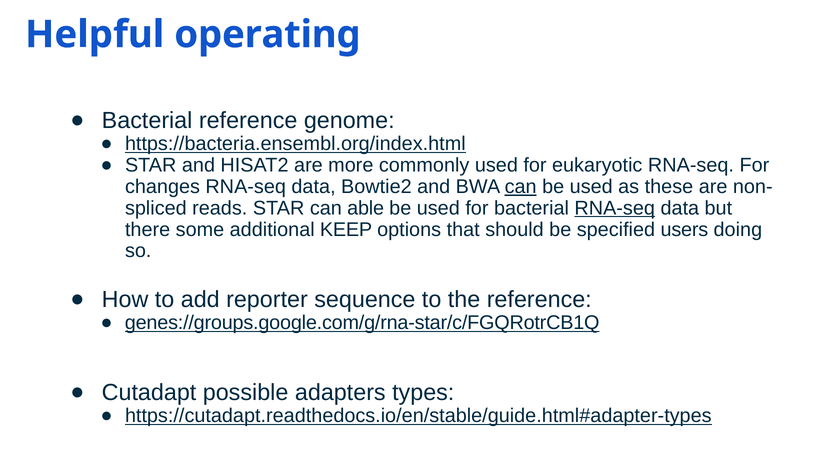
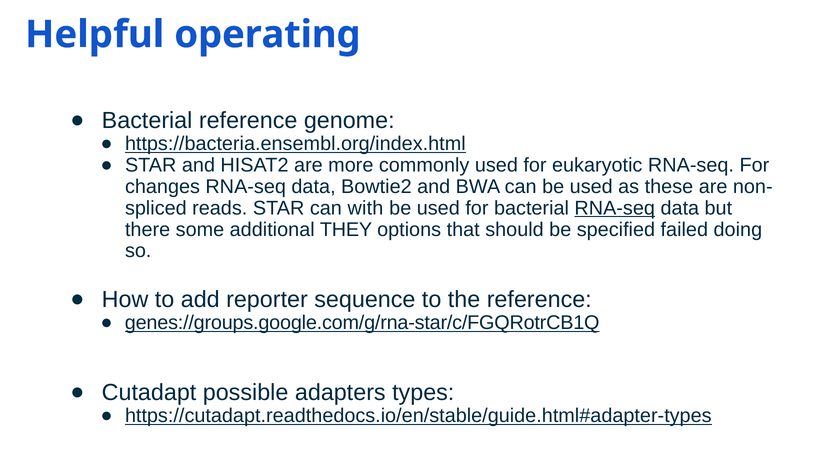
can at (521, 187) underline: present -> none
able: able -> with
KEEP: KEEP -> THEY
users: users -> failed
